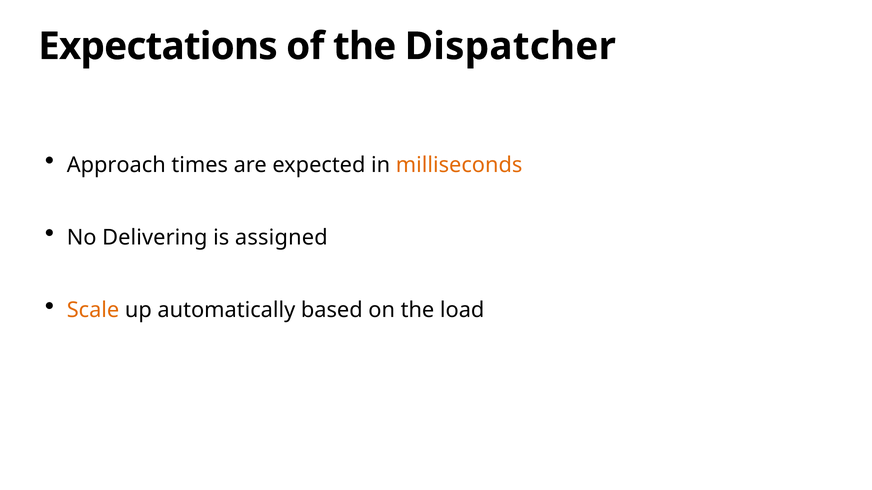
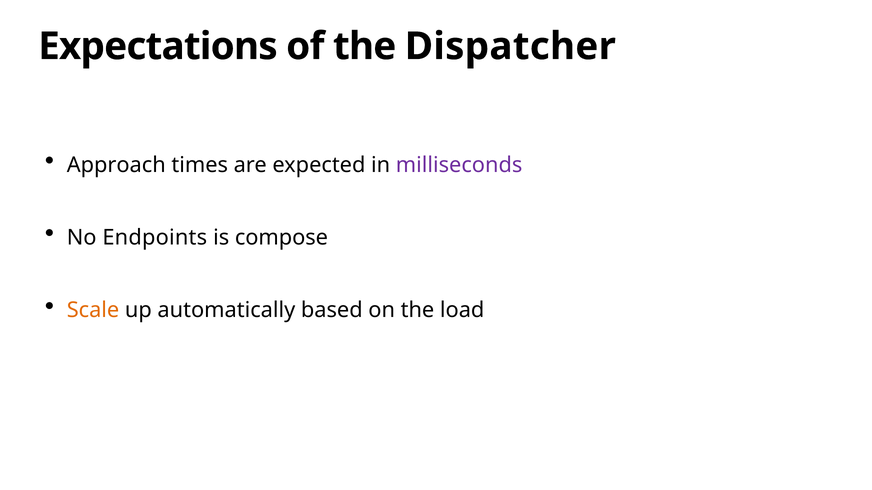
milliseconds colour: orange -> purple
Delivering: Delivering -> Endpoints
assigned: assigned -> compose
